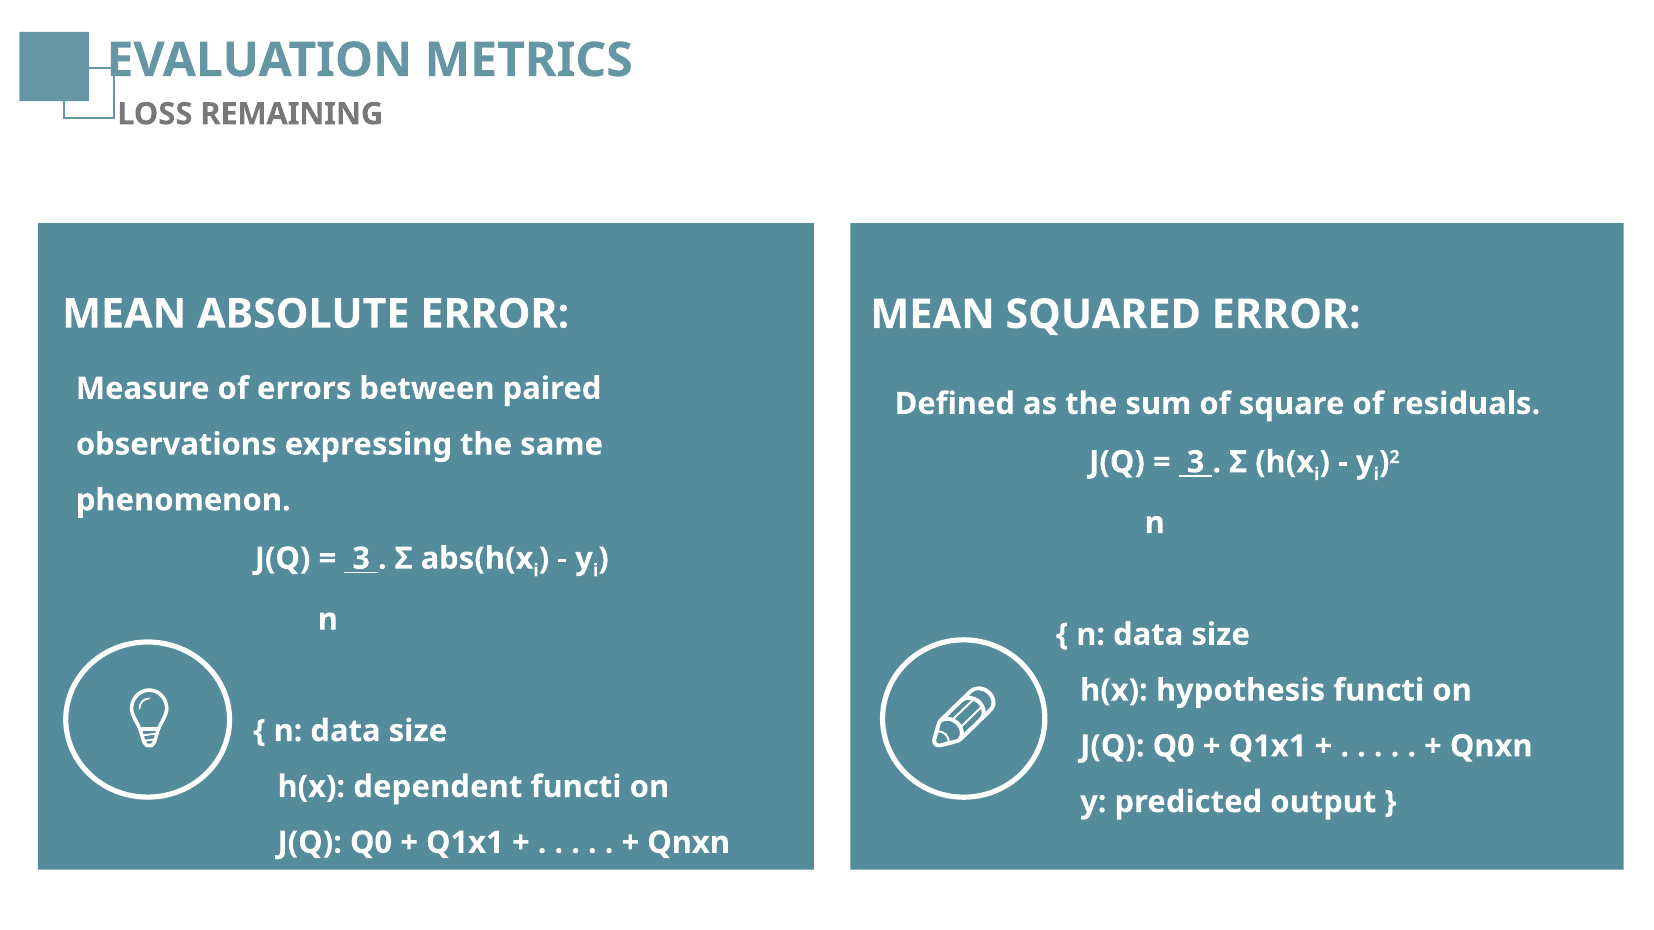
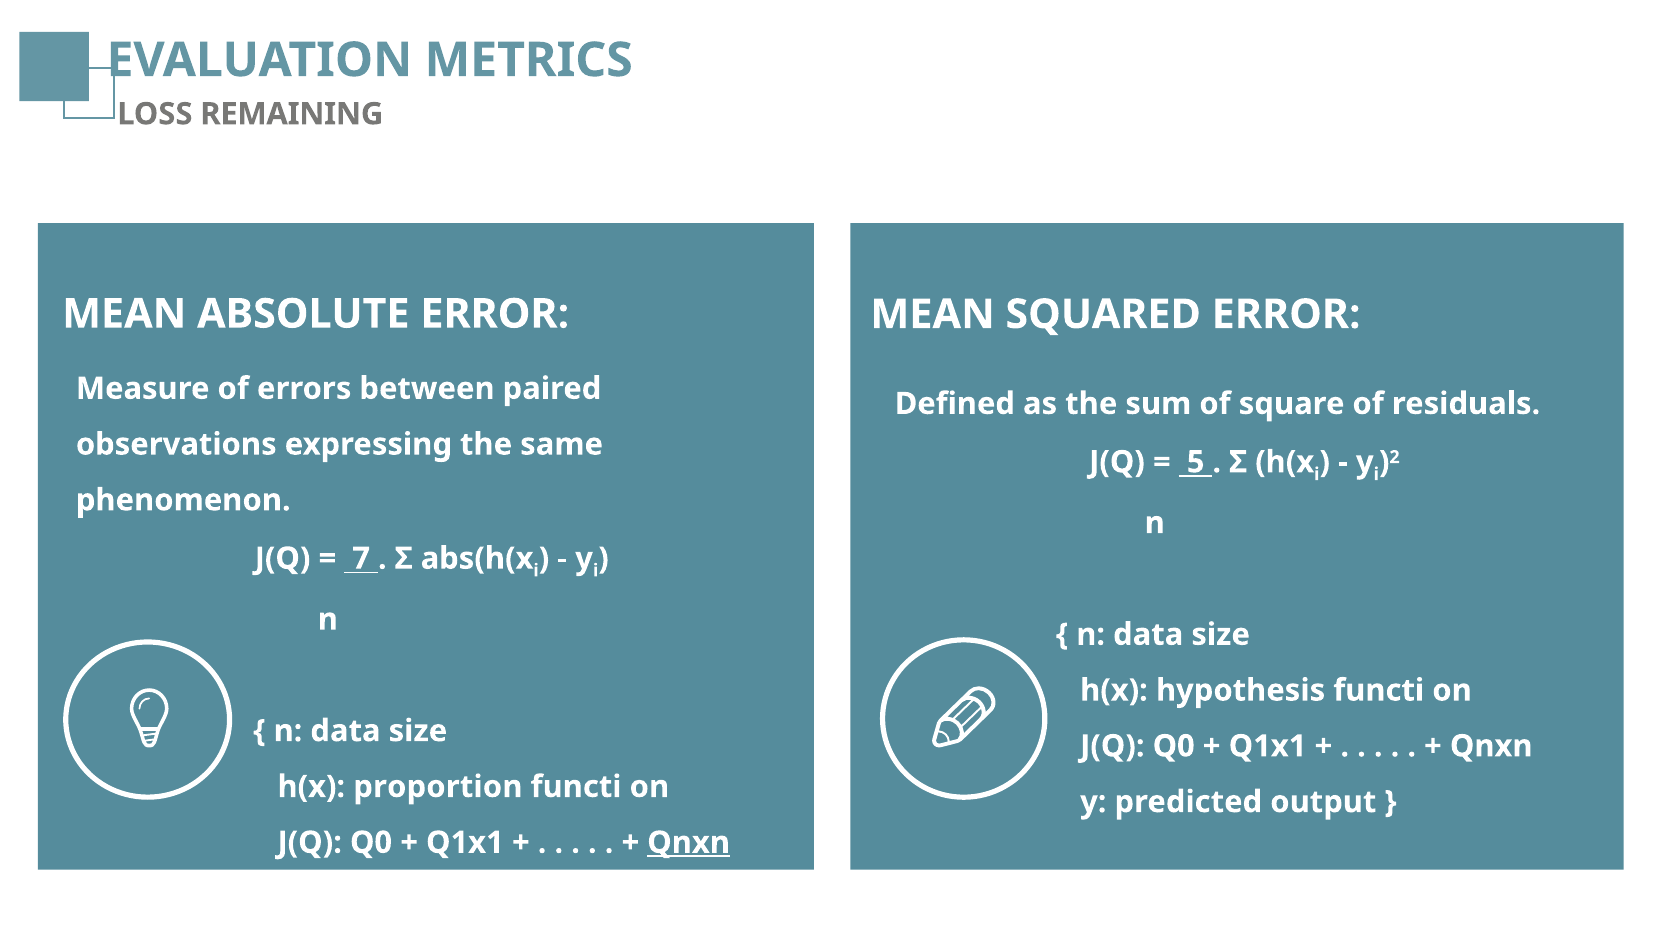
3 at (1196, 462): 3 -> 5
3 at (361, 559): 3 -> 7
dependent: dependent -> proportion
Qnxn at (689, 843) underline: none -> present
